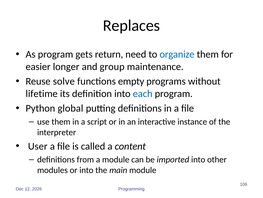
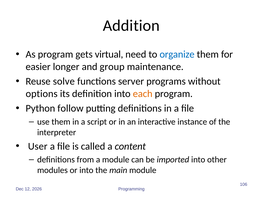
Replaces: Replaces -> Addition
return: return -> virtual
empty: empty -> server
lifetime: lifetime -> options
each colour: blue -> orange
global: global -> follow
